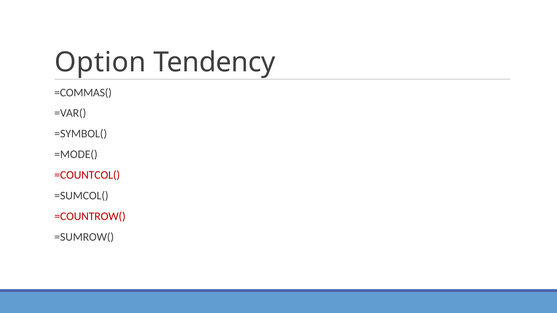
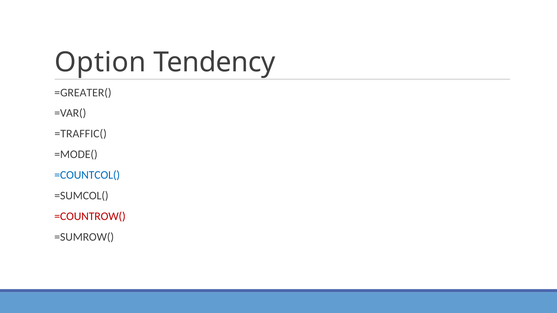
=COMMAS(: =COMMAS( -> =GREATER(
=SYMBOL(: =SYMBOL( -> =TRAFFIC(
=COUNTCOL( colour: red -> blue
